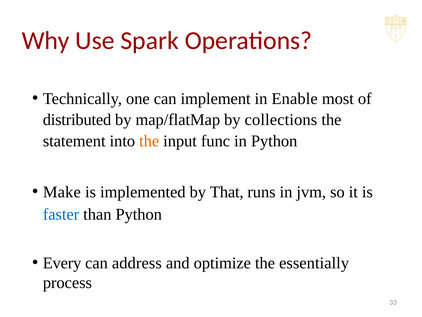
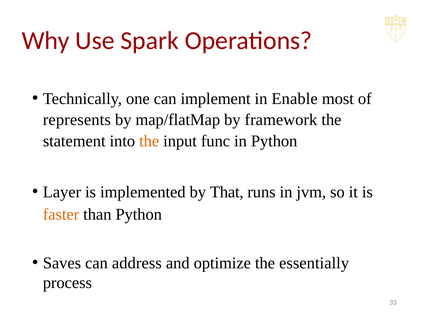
distributed: distributed -> represents
collections: collections -> framework
Make: Make -> Layer
faster colour: blue -> orange
Every: Every -> Saves
